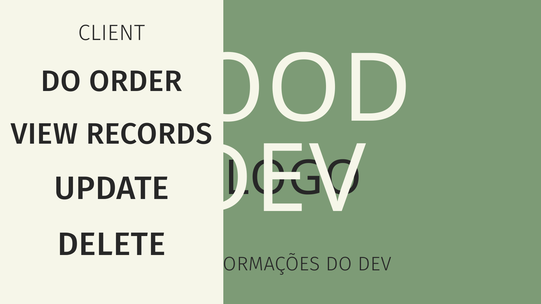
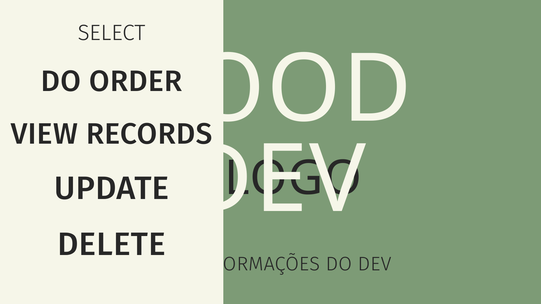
CLIENT: CLIENT -> SELECT
